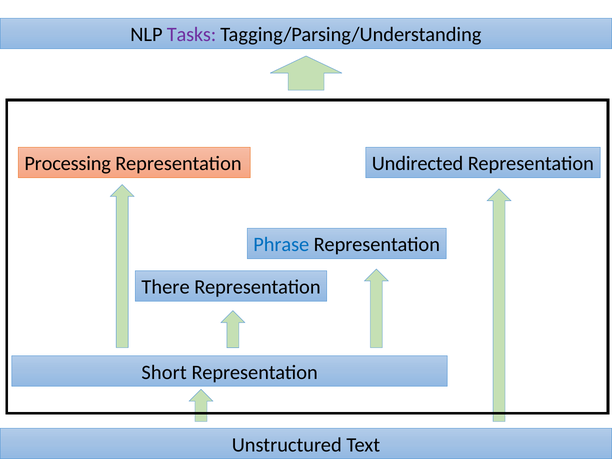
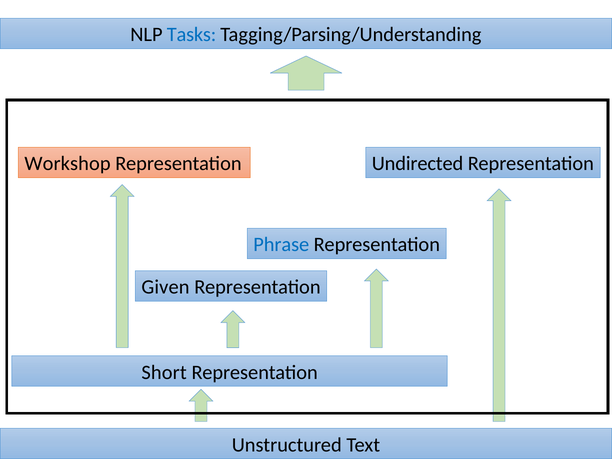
Tasks colour: purple -> blue
Processing: Processing -> Workshop
There: There -> Given
